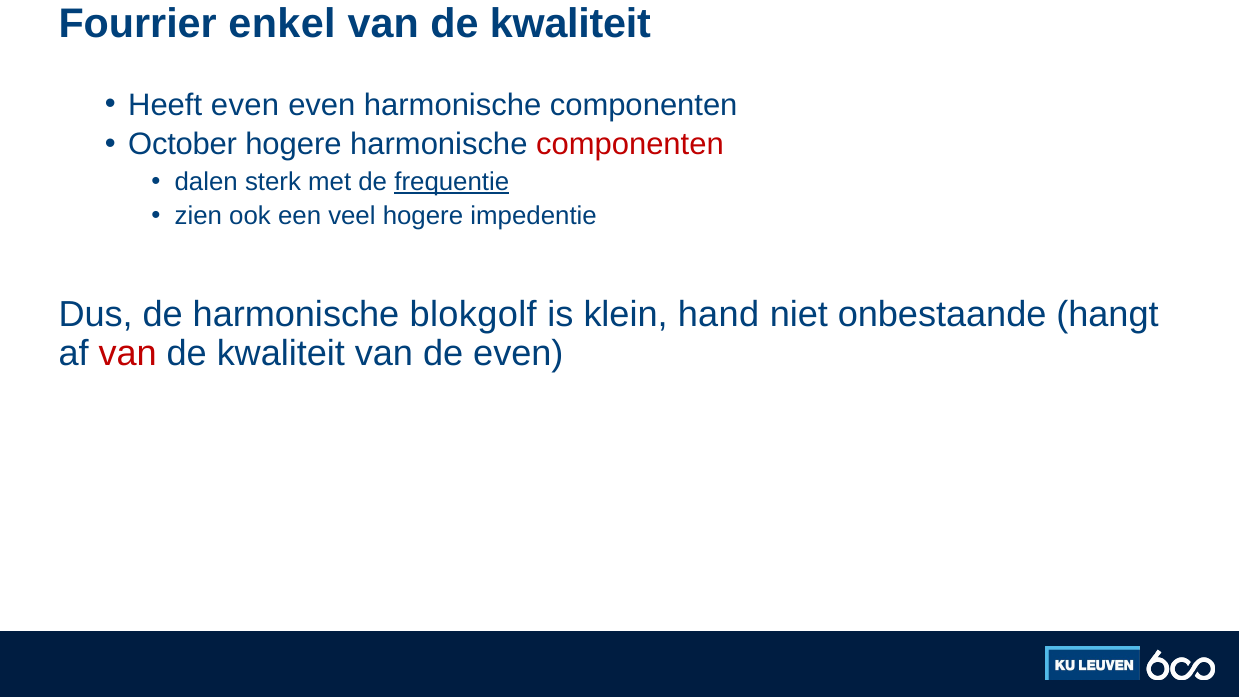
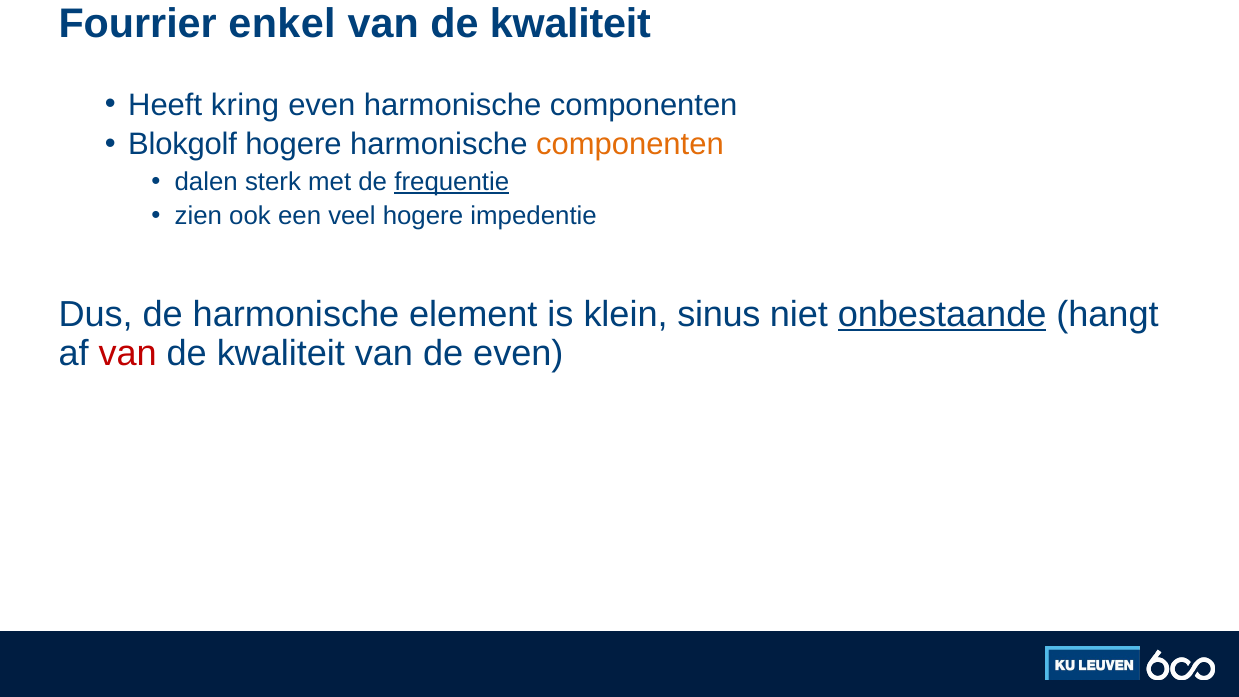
Heeft even: even -> kring
October: October -> Blokgolf
componenten at (630, 145) colour: red -> orange
blokgolf: blokgolf -> element
hand: hand -> sinus
onbestaande underline: none -> present
